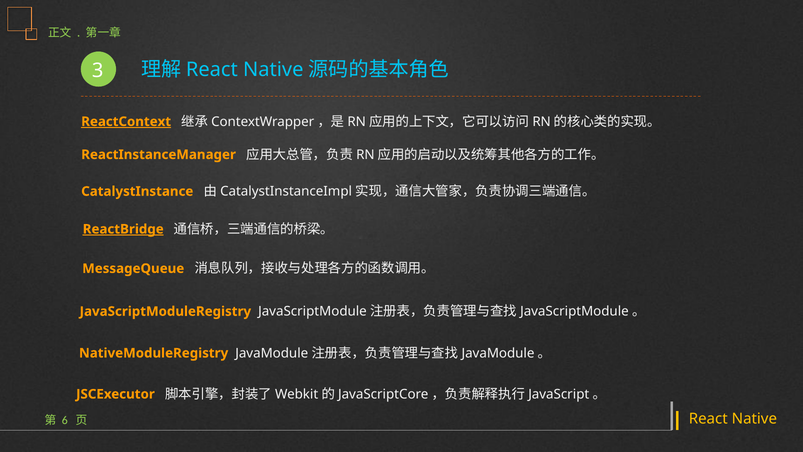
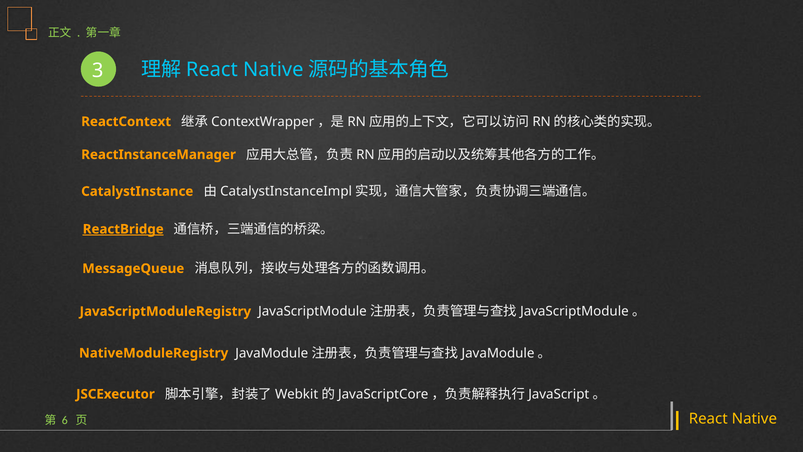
ReactContext underline: present -> none
